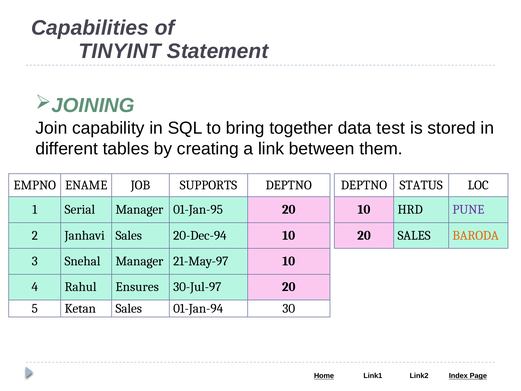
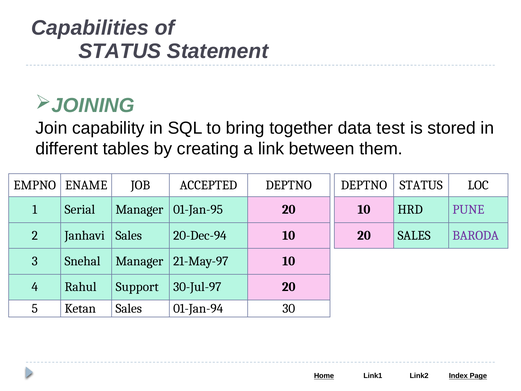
TINYINT at (120, 51): TINYINT -> STATUS
SUPPORTS: SUPPORTS -> ACCEPTED
BARODA colour: orange -> purple
Ensures: Ensures -> Support
